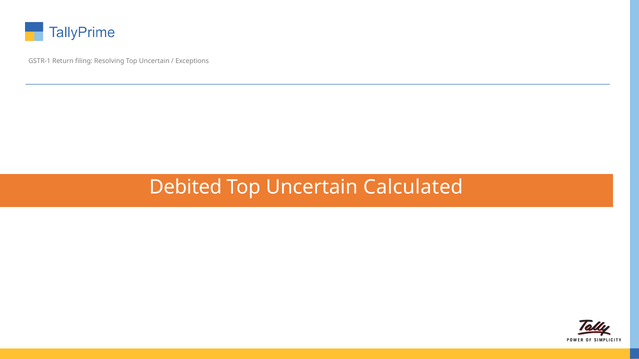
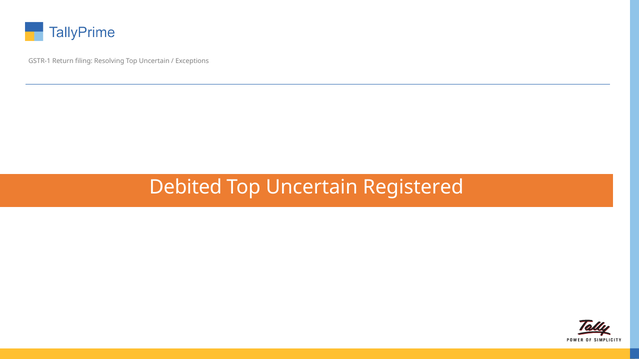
Calculated: Calculated -> Registered
